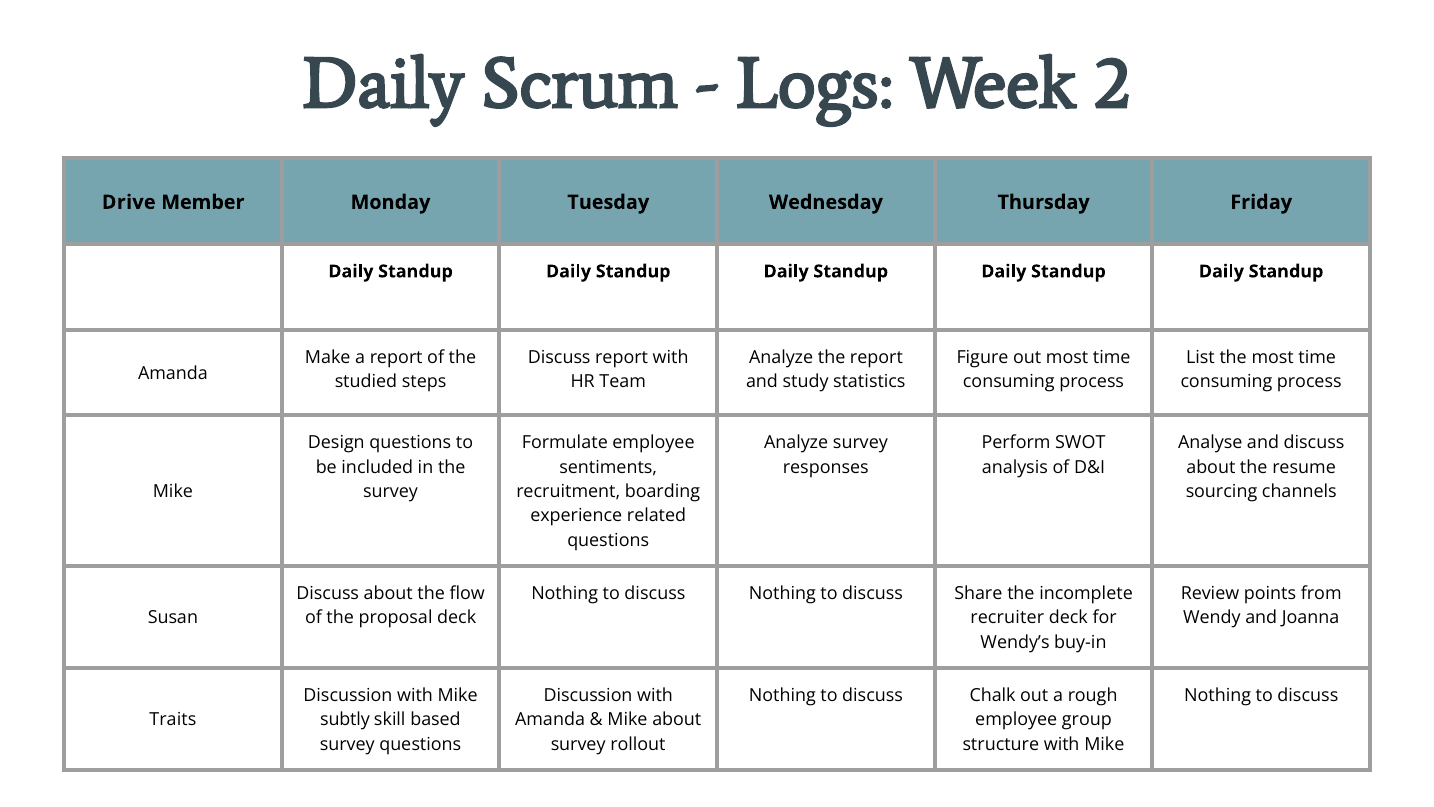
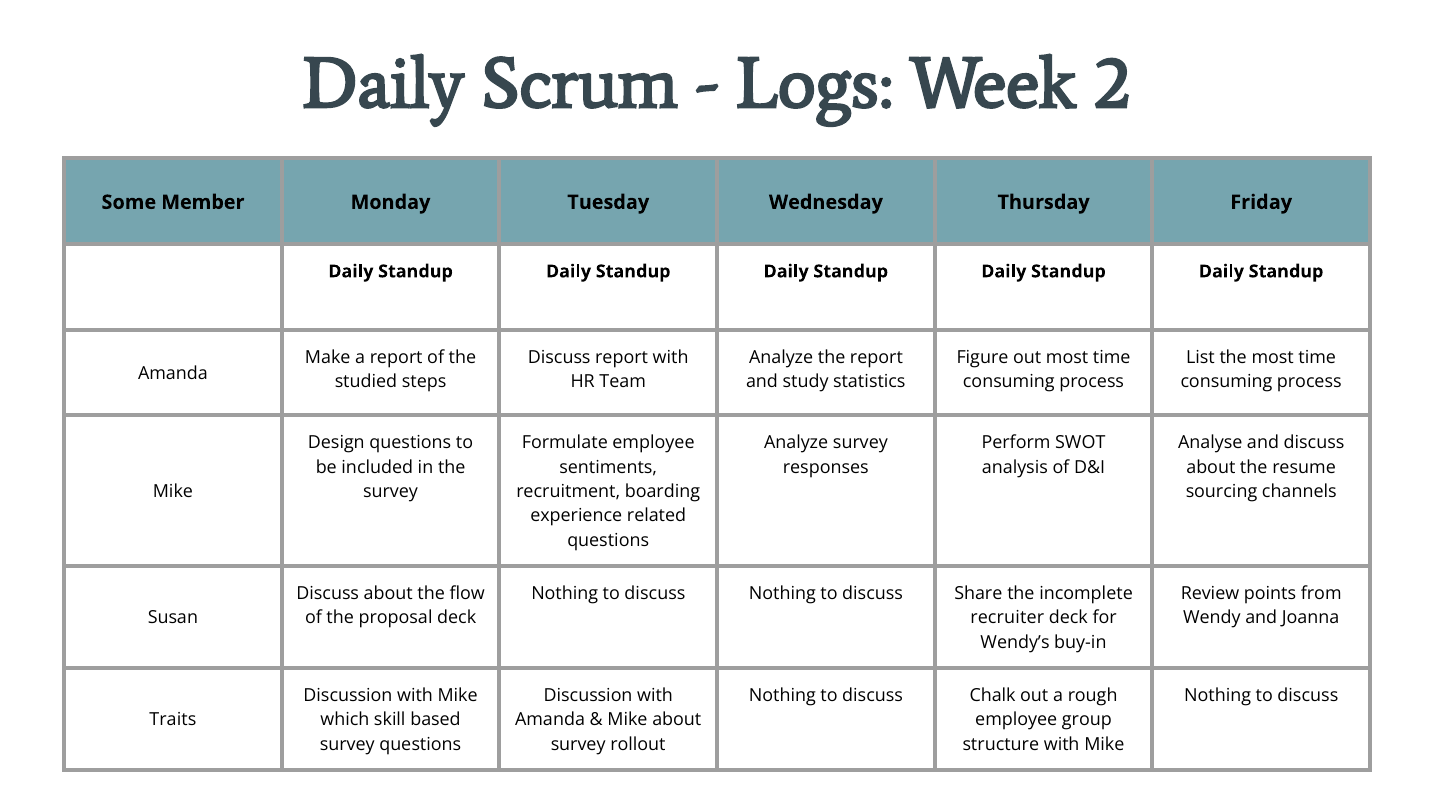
Drive: Drive -> Some
subtly: subtly -> which
